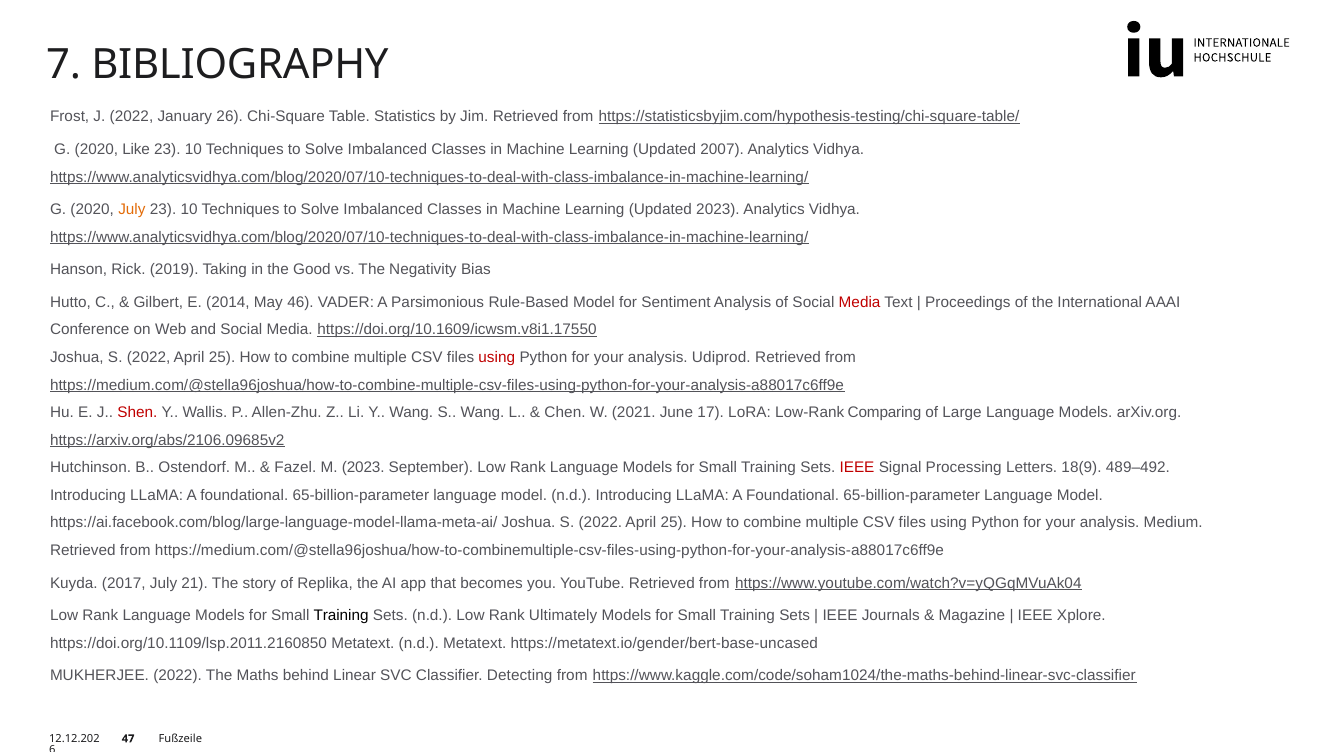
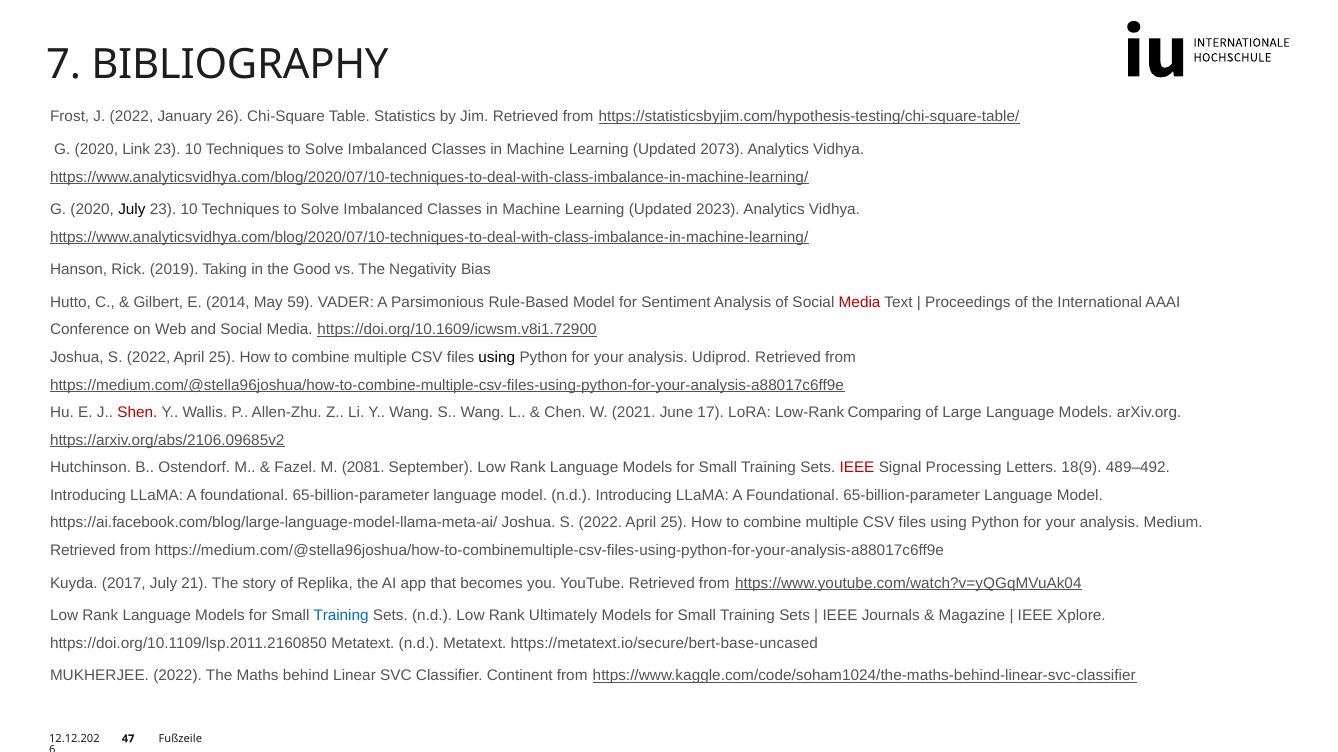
Like: Like -> Link
2007: 2007 -> 2073
July at (132, 210) colour: orange -> black
46: 46 -> 59
https://doi.org/10.1609/icwsm.v8i1.17550: https://doi.org/10.1609/icwsm.v8i1.17550 -> https://doi.org/10.1609/icwsm.v8i1.72900
using at (497, 358) colour: red -> black
M 2023: 2023 -> 2081
Training at (341, 616) colour: black -> blue
https://metatext.io/gender/bert-base-uncased: https://metatext.io/gender/bert-base-uncased -> https://metatext.io/secure/bert-base-uncased
Detecting: Detecting -> Continent
